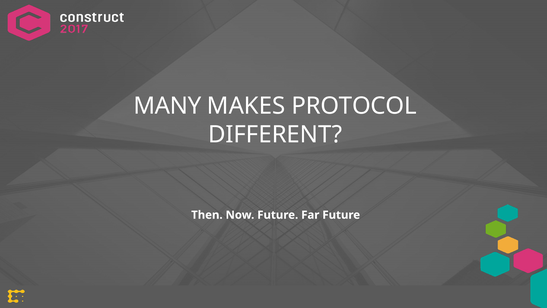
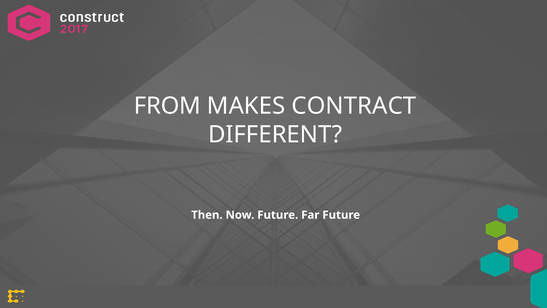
MANY: MANY -> FROM
PROTOCOL: PROTOCOL -> CONTRACT
